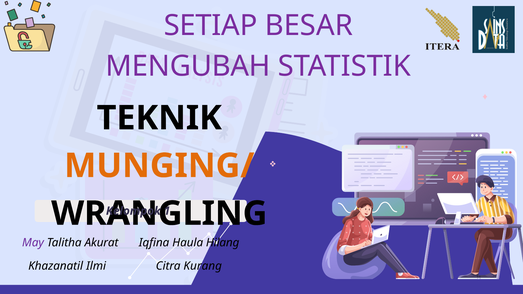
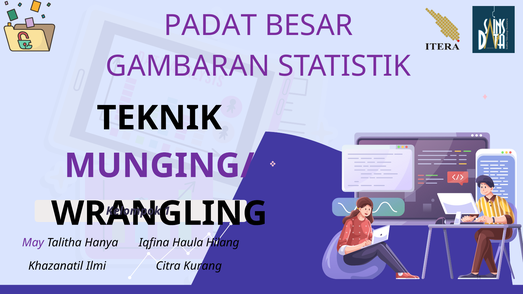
SETIAP: SETIAP -> PADAT
MENGUBAH: MENGUBAH -> GAMBARAN
MUNGING/ colour: orange -> purple
Akurat: Akurat -> Hanya
